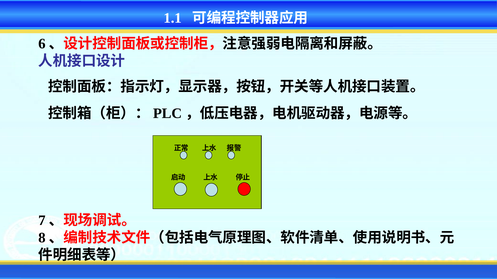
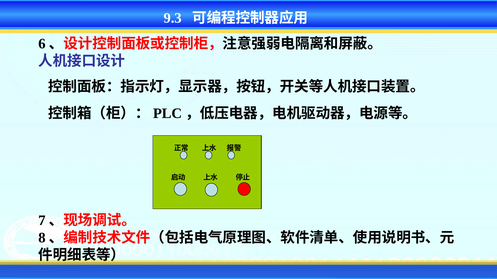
1.1: 1.1 -> 9.3
